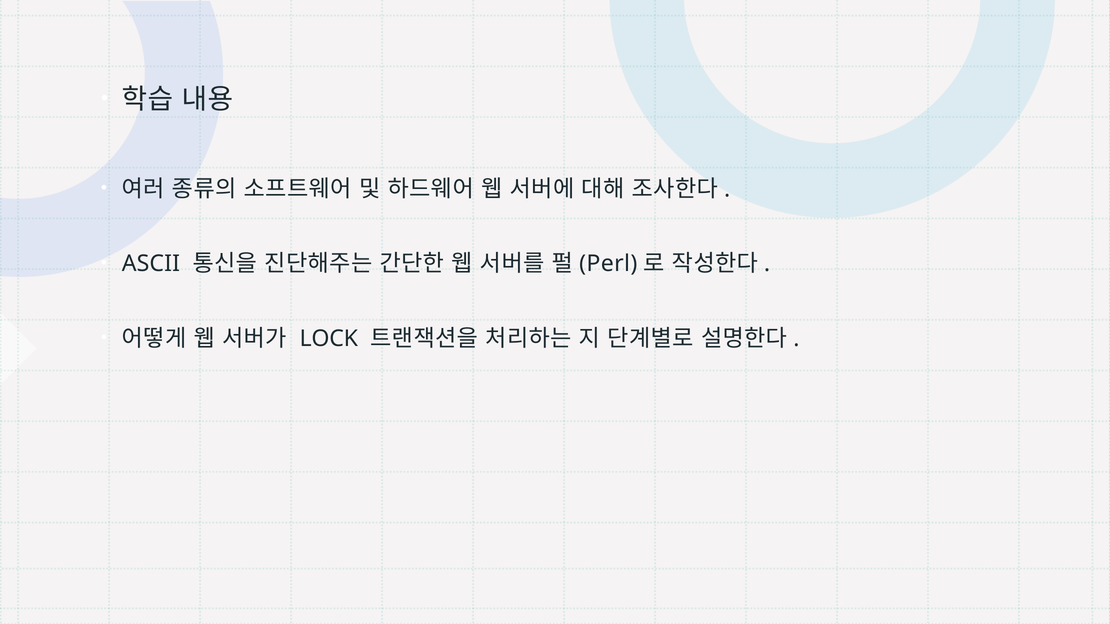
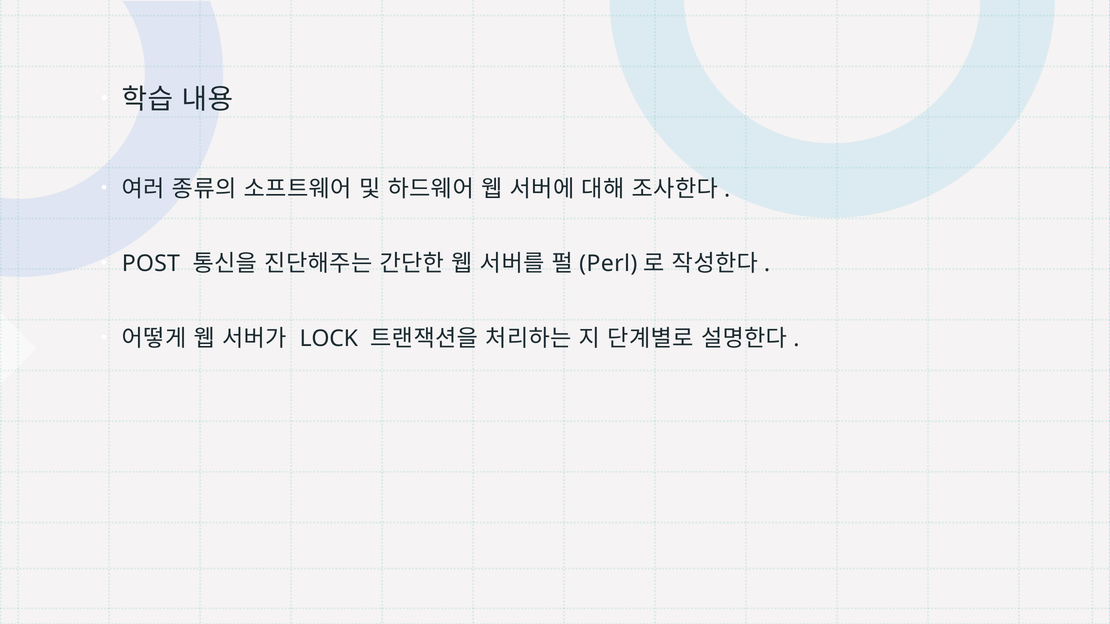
ASCII: ASCII -> POST
